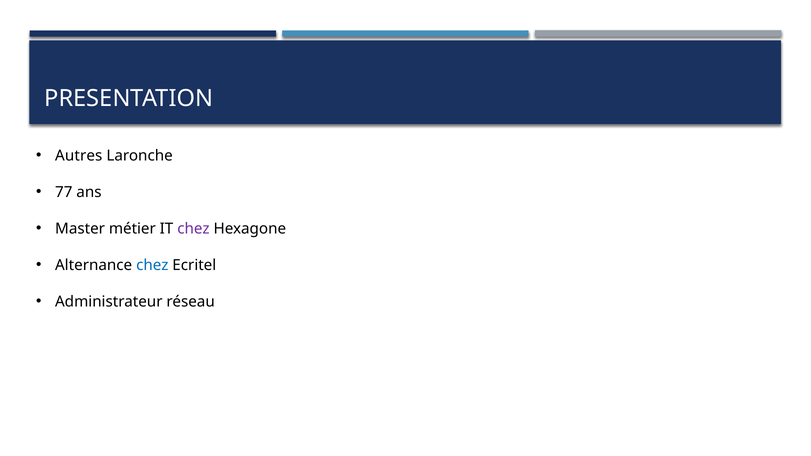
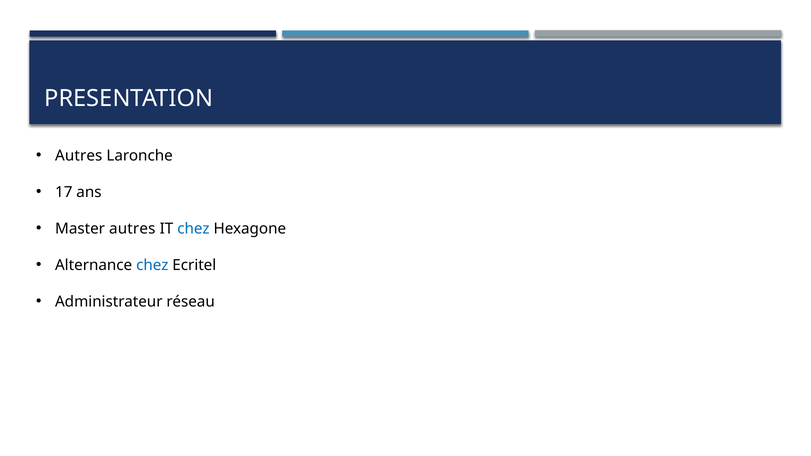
77: 77 -> 17
Master métier: métier -> autres
chez at (193, 229) colour: purple -> blue
